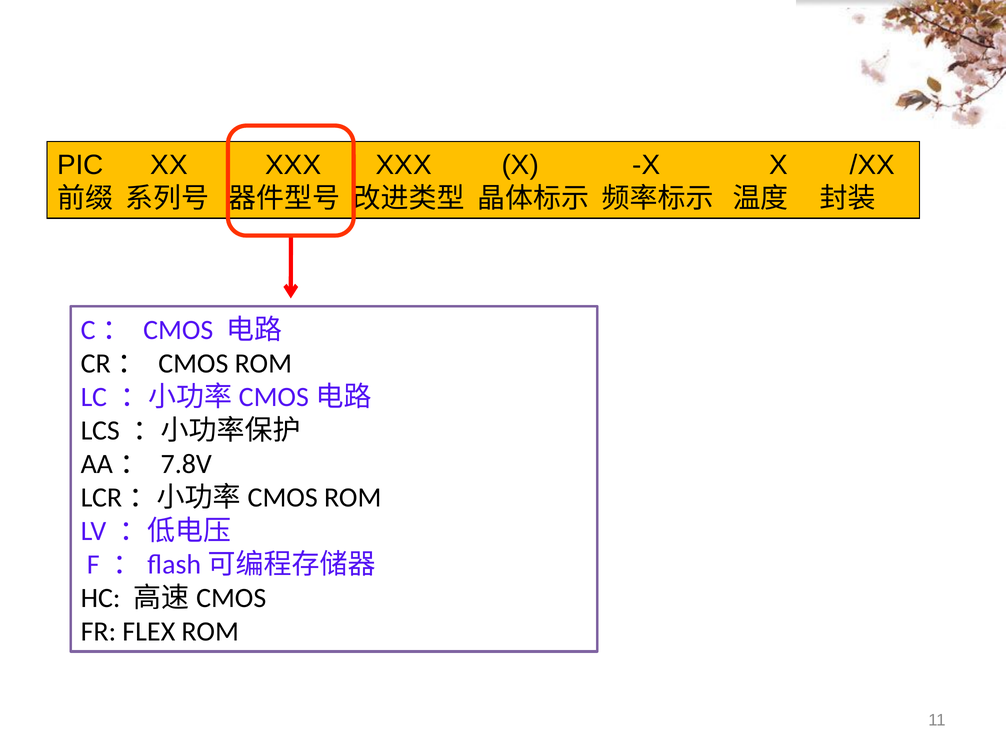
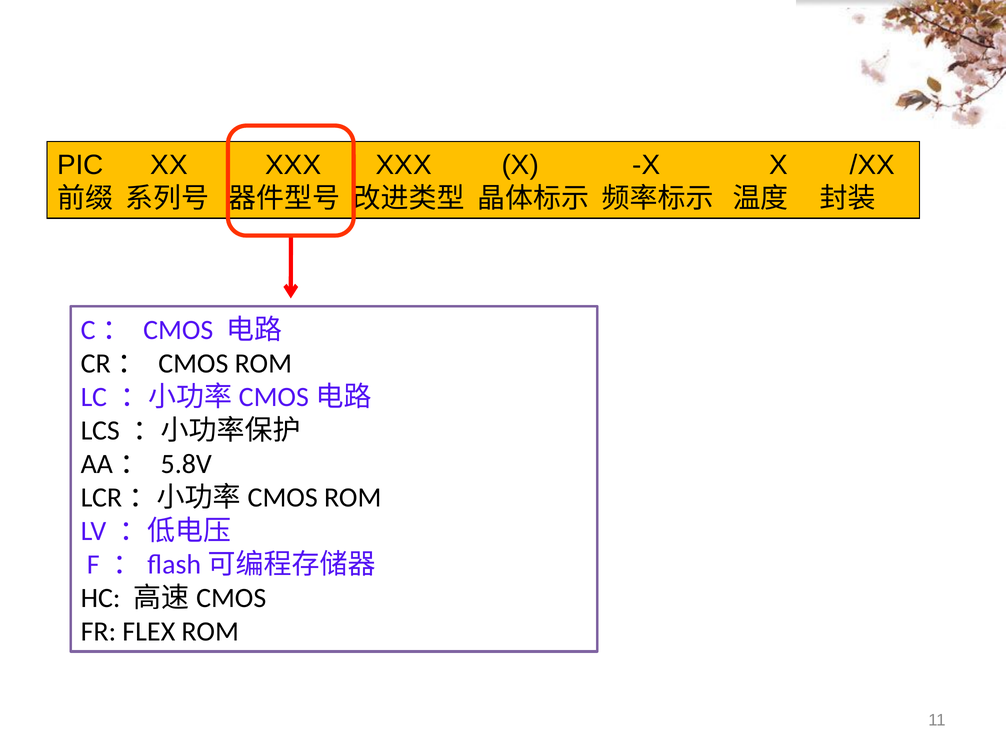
7.8V: 7.8V -> 5.8V
